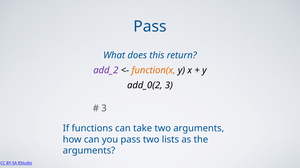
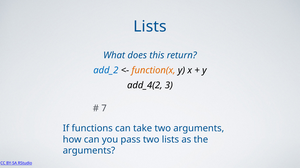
Pass at (150, 27): Pass -> Lists
add_2 colour: purple -> blue
add_0(2: add_0(2 -> add_4(2
3 at (104, 109): 3 -> 7
